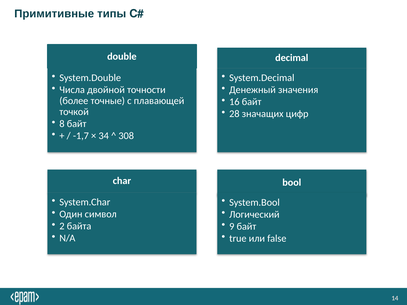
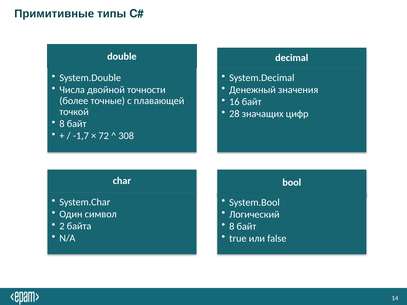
34: 34 -> 72
9 at (232, 227): 9 -> 8
